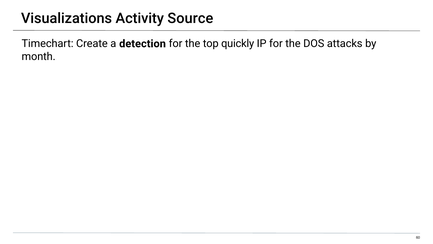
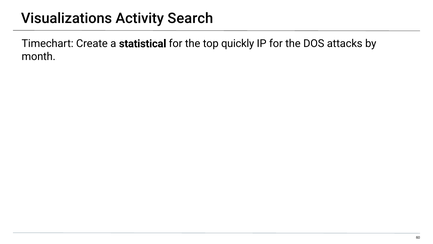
Source: Source -> Search
detection: detection -> statistical
